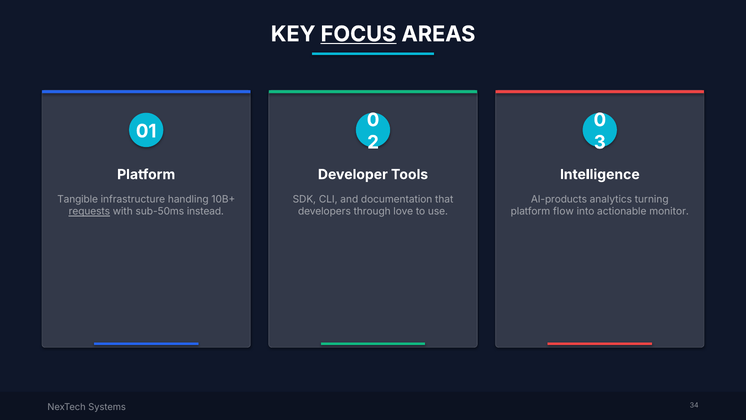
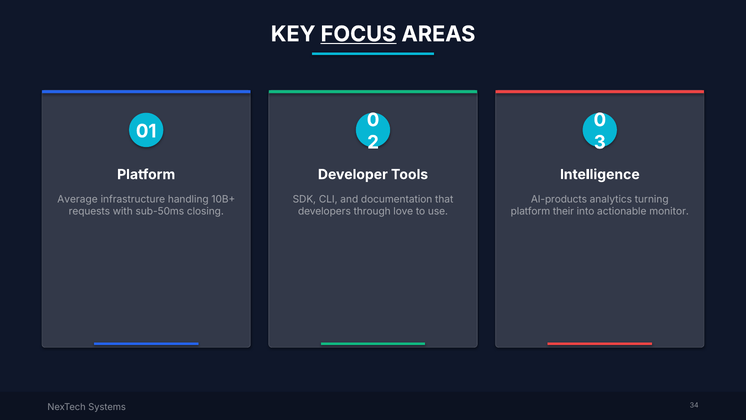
Tangible: Tangible -> Average
requests underline: present -> none
instead: instead -> closing
flow: flow -> their
